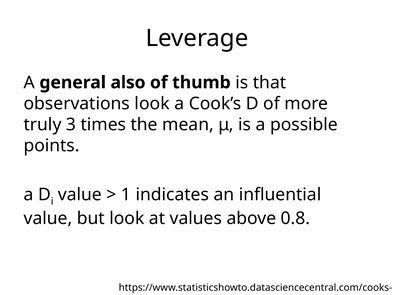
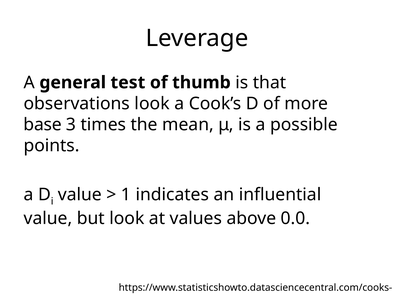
also: also -> test
truly: truly -> base
0.8: 0.8 -> 0.0
